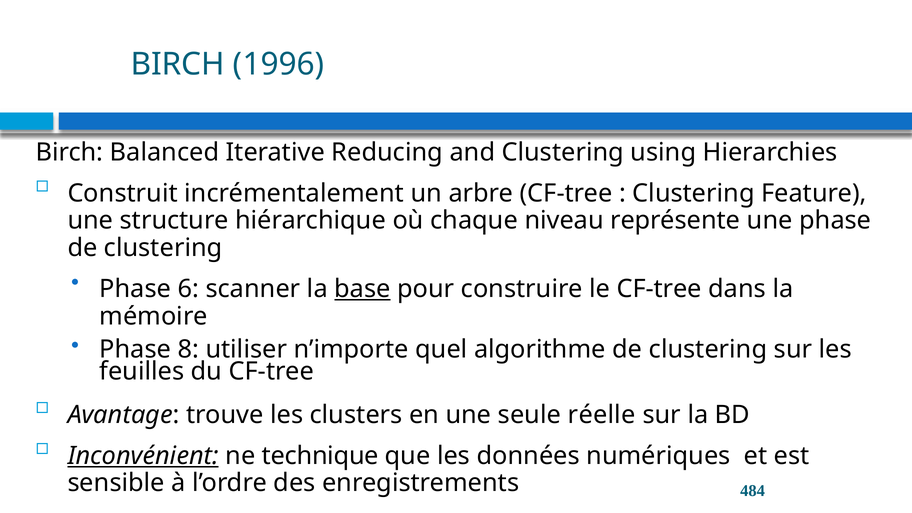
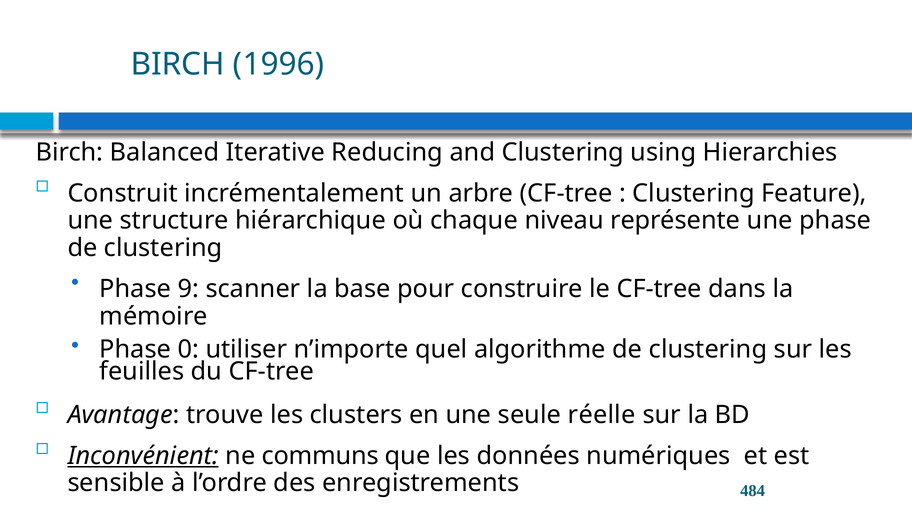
6: 6 -> 9
base underline: present -> none
8: 8 -> 0
technique: technique -> communs
